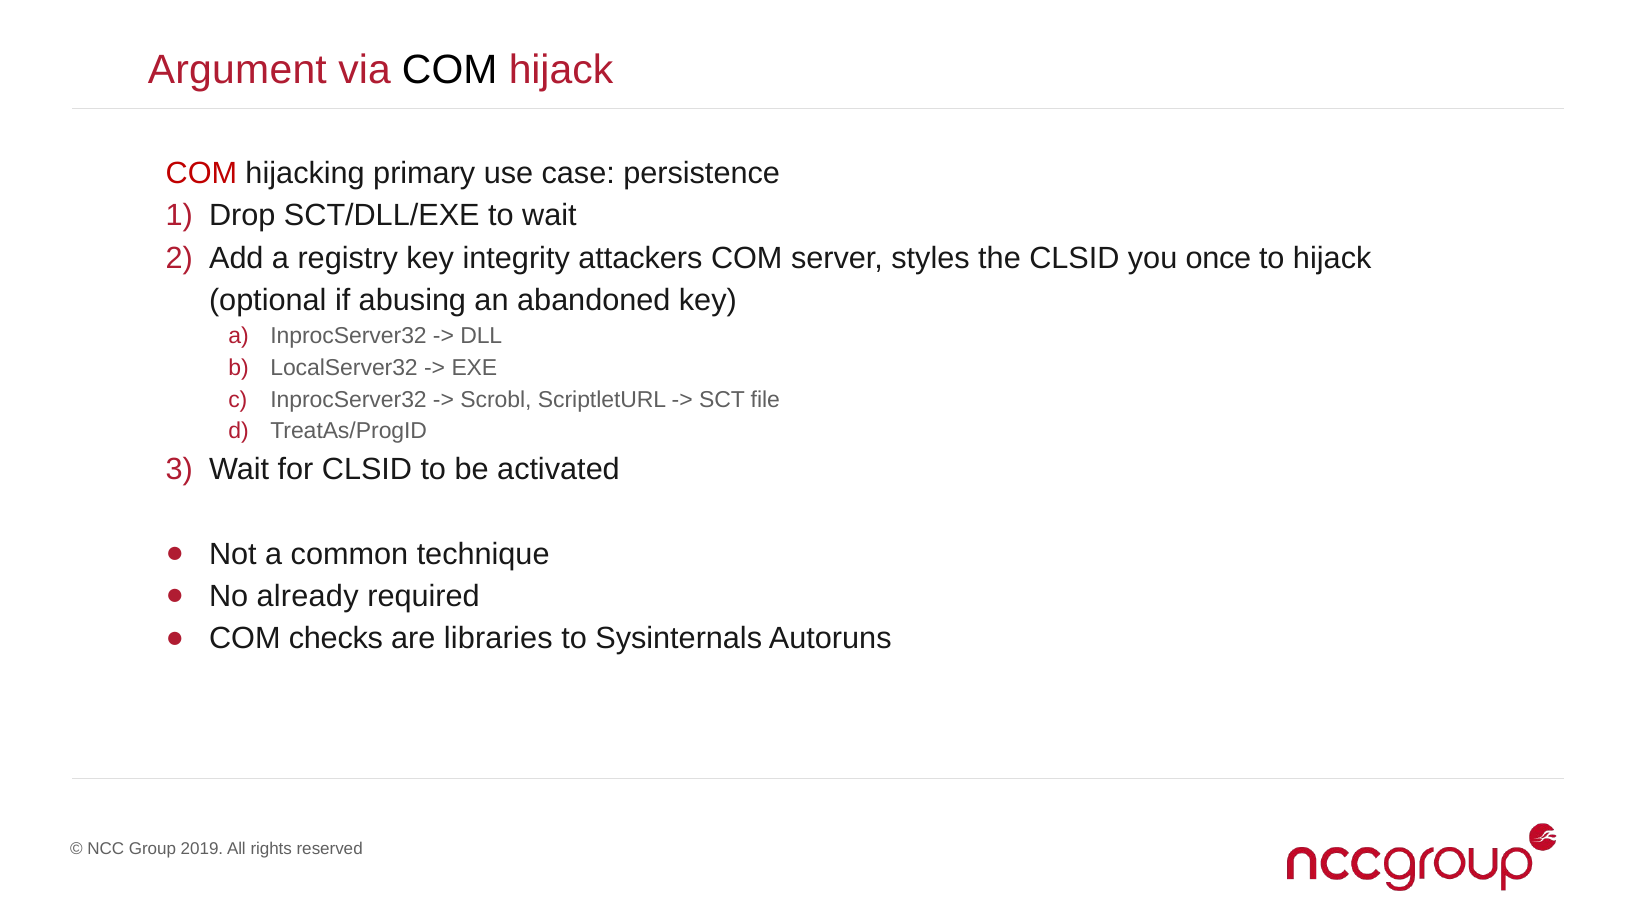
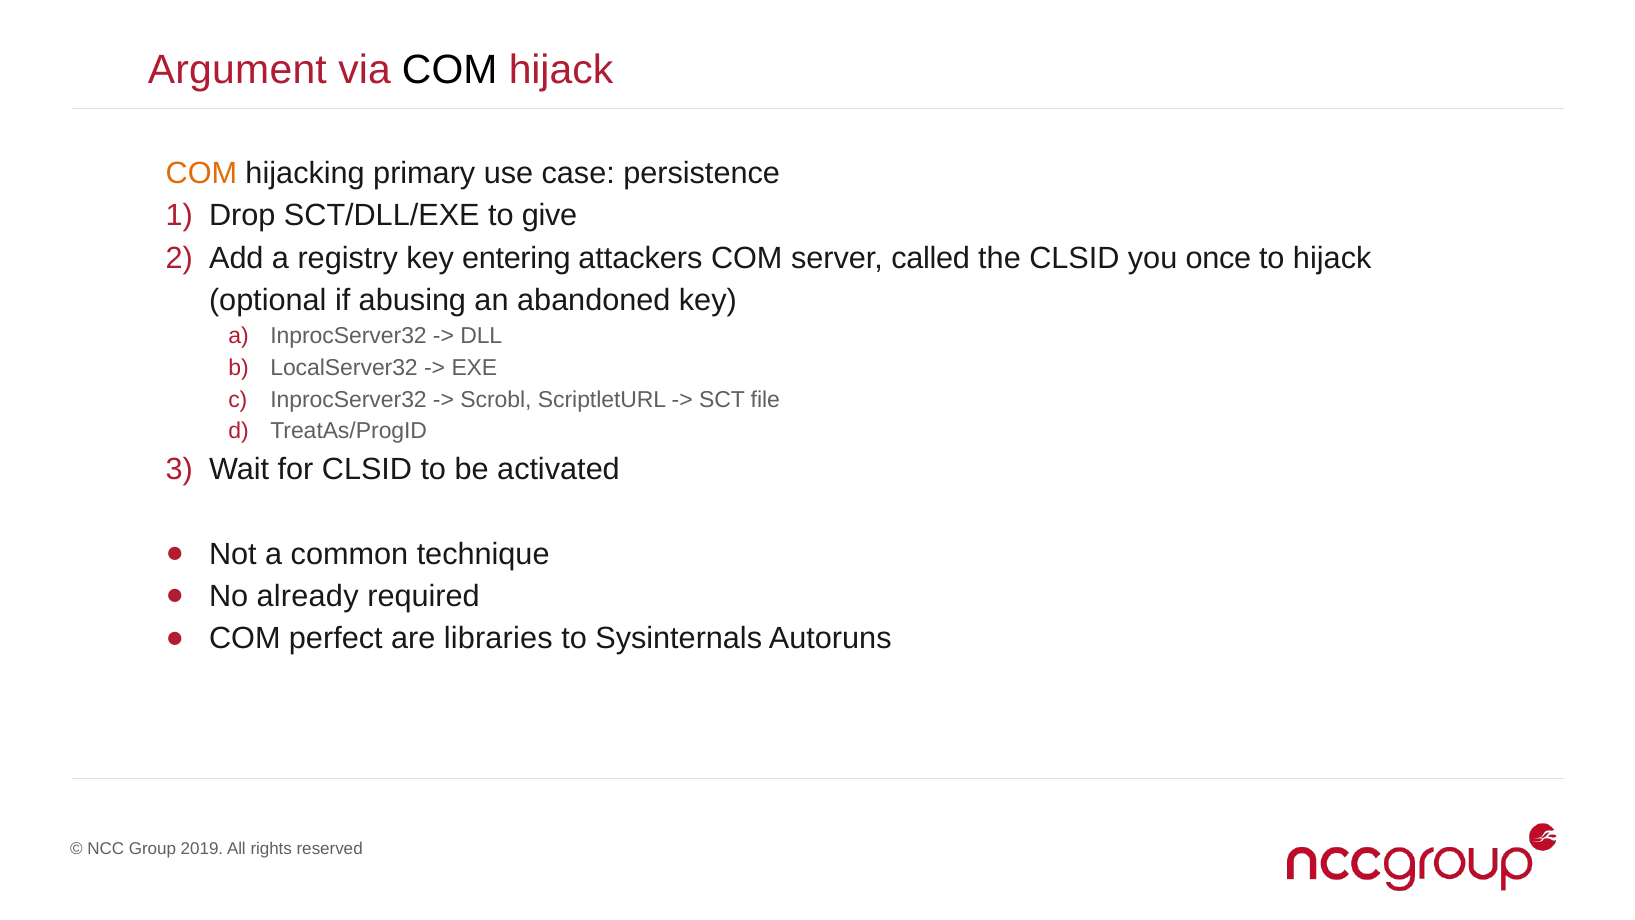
COM at (201, 173) colour: red -> orange
to wait: wait -> give
integrity: integrity -> entering
styles: styles -> called
checks: checks -> perfect
